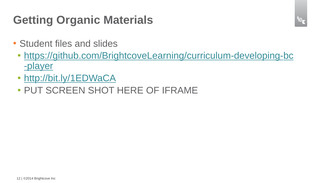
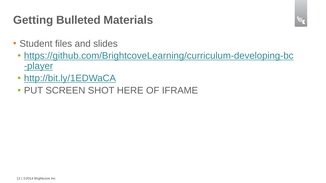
Organic: Organic -> Bulleted
